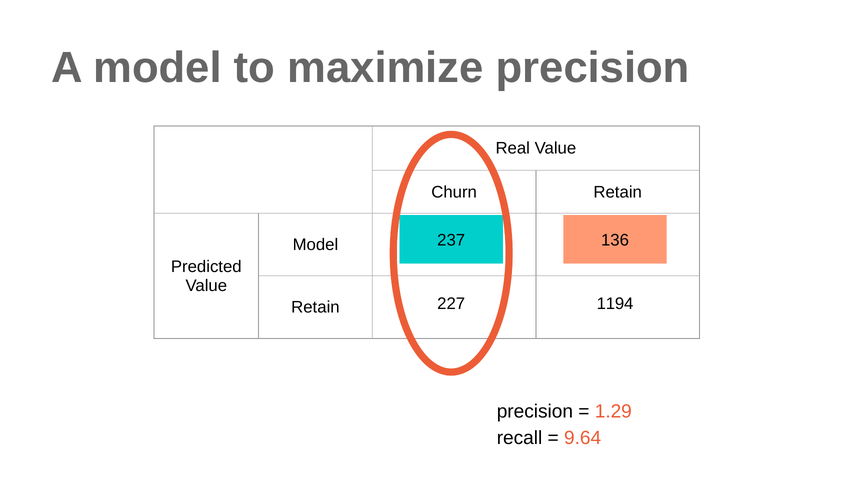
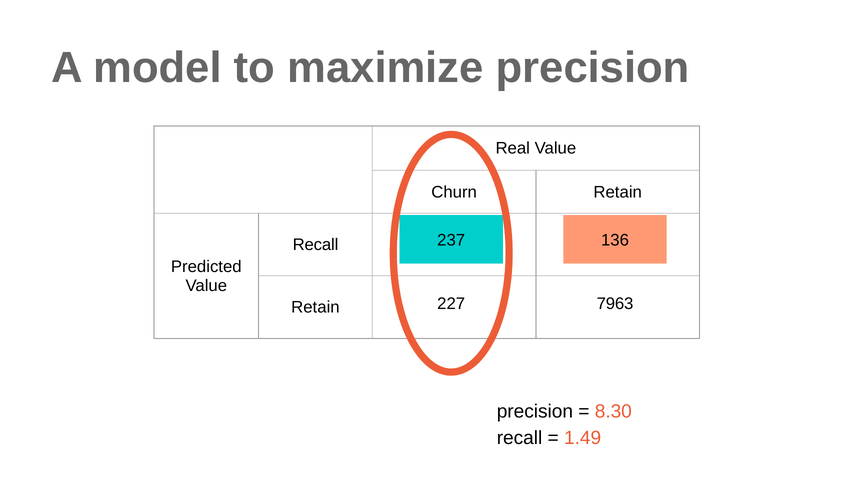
Model at (315, 245): Model -> Recall
1194: 1194 -> 7963
1.29: 1.29 -> 8.30
9.64: 9.64 -> 1.49
